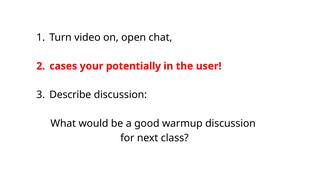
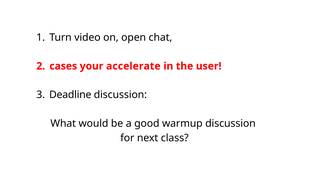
potentially: potentially -> accelerate
Describe: Describe -> Deadline
